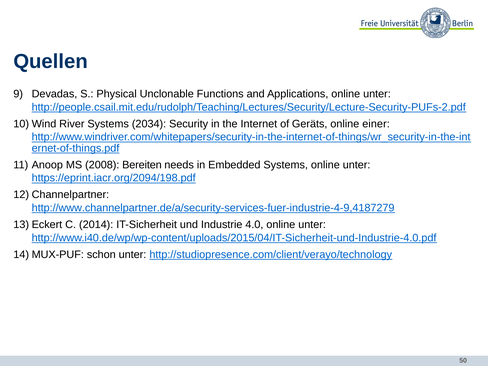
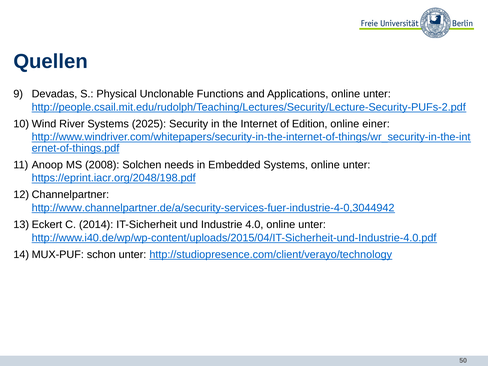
2034: 2034 -> 2025
Geräts: Geräts -> Edition
Bereiten: Bereiten -> Solchen
https://eprint.iacr.org/2094/198.pdf: https://eprint.iacr.org/2094/198.pdf -> https://eprint.iacr.org/2048/198.pdf
http://www.channelpartner.de/a/security-services-fuer-industrie-4-9,4187279: http://www.channelpartner.de/a/security-services-fuer-industrie-4-9,4187279 -> http://www.channelpartner.de/a/security-services-fuer-industrie-4-0,3044942
